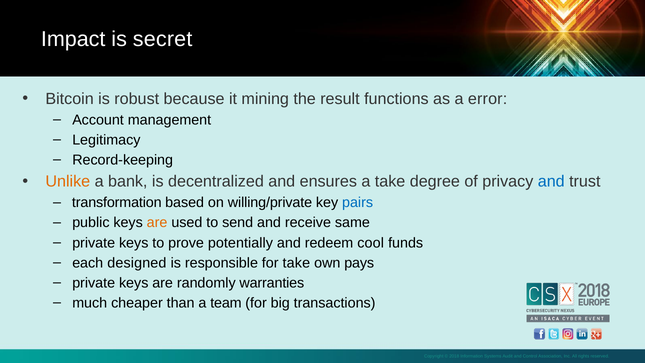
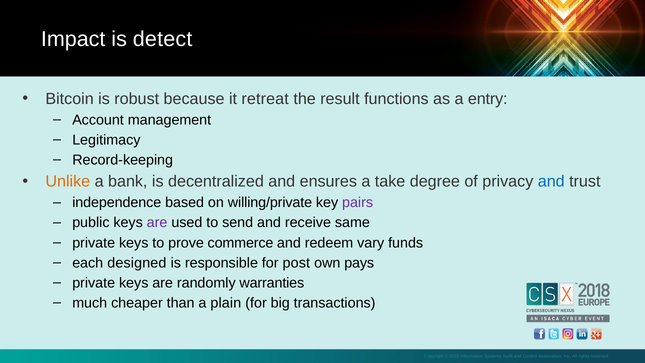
secret: secret -> detect
mining: mining -> retreat
error: error -> entry
transformation: transformation -> independence
pairs colour: blue -> purple
are at (157, 223) colour: orange -> purple
potentially: potentially -> commerce
cool: cool -> vary
for take: take -> post
team: team -> plain
